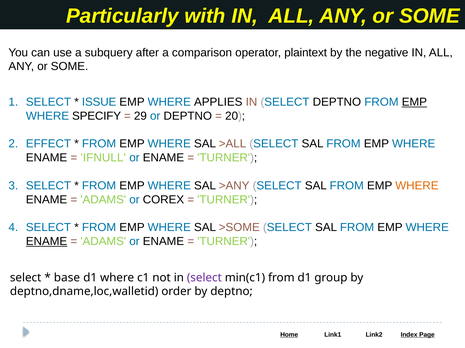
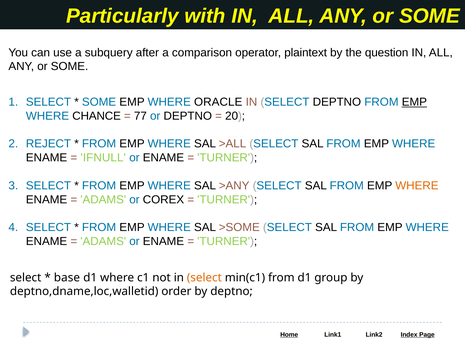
negative: negative -> question
ISSUE at (99, 102): ISSUE -> SOME
APPLIES: APPLIES -> ORACLE
SPECIFY: SPECIFY -> CHANCE
29: 29 -> 77
EFFECT: EFFECT -> REJECT
ENAME at (47, 242) underline: present -> none
select at (204, 278) colour: purple -> orange
